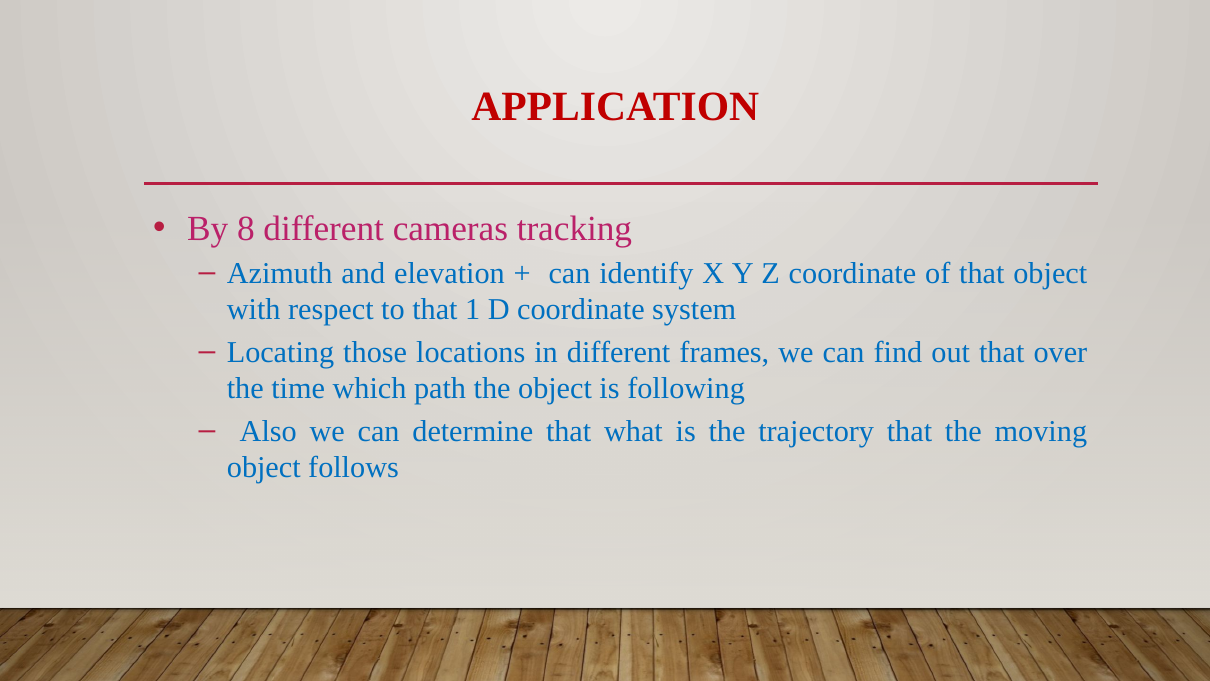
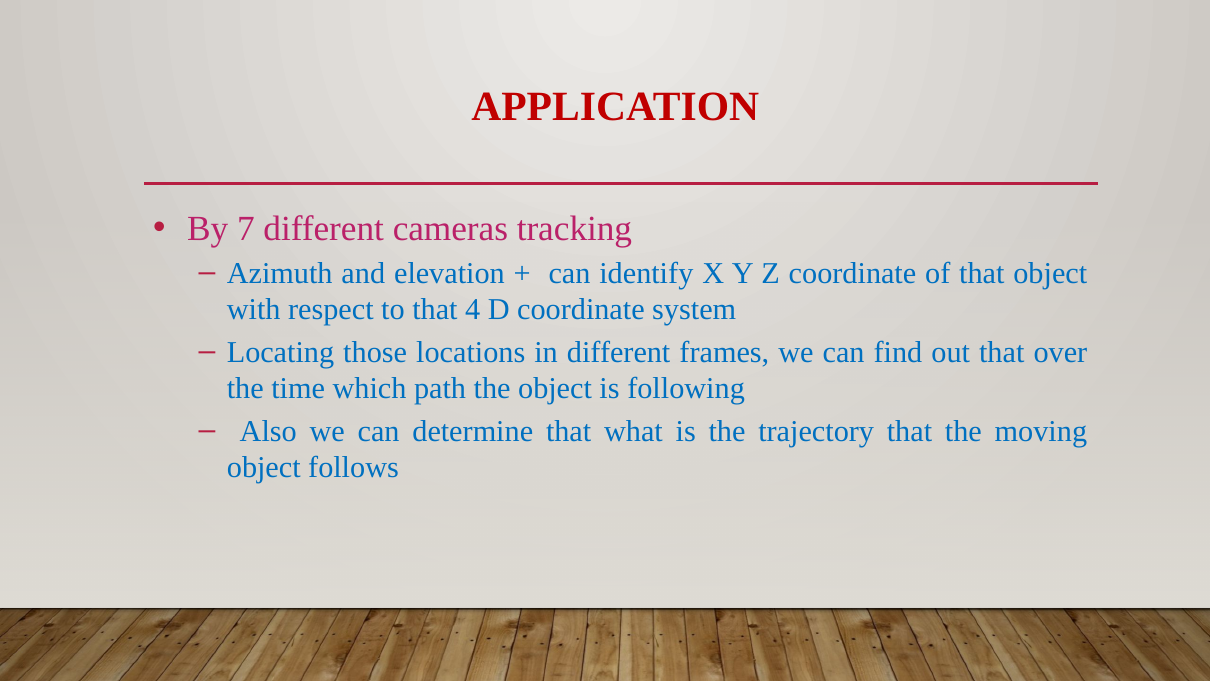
8: 8 -> 7
1: 1 -> 4
